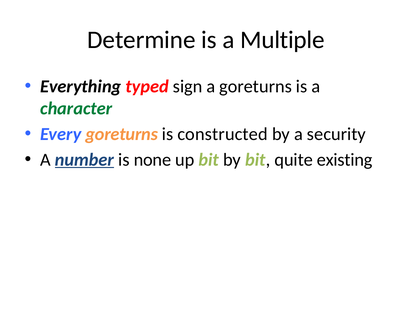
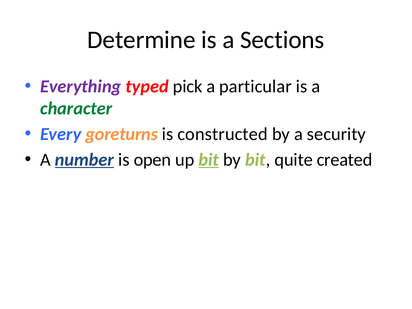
Multiple: Multiple -> Sections
Everything colour: black -> purple
sign: sign -> pick
a goreturns: goreturns -> particular
none: none -> open
bit at (209, 160) underline: none -> present
existing: existing -> created
